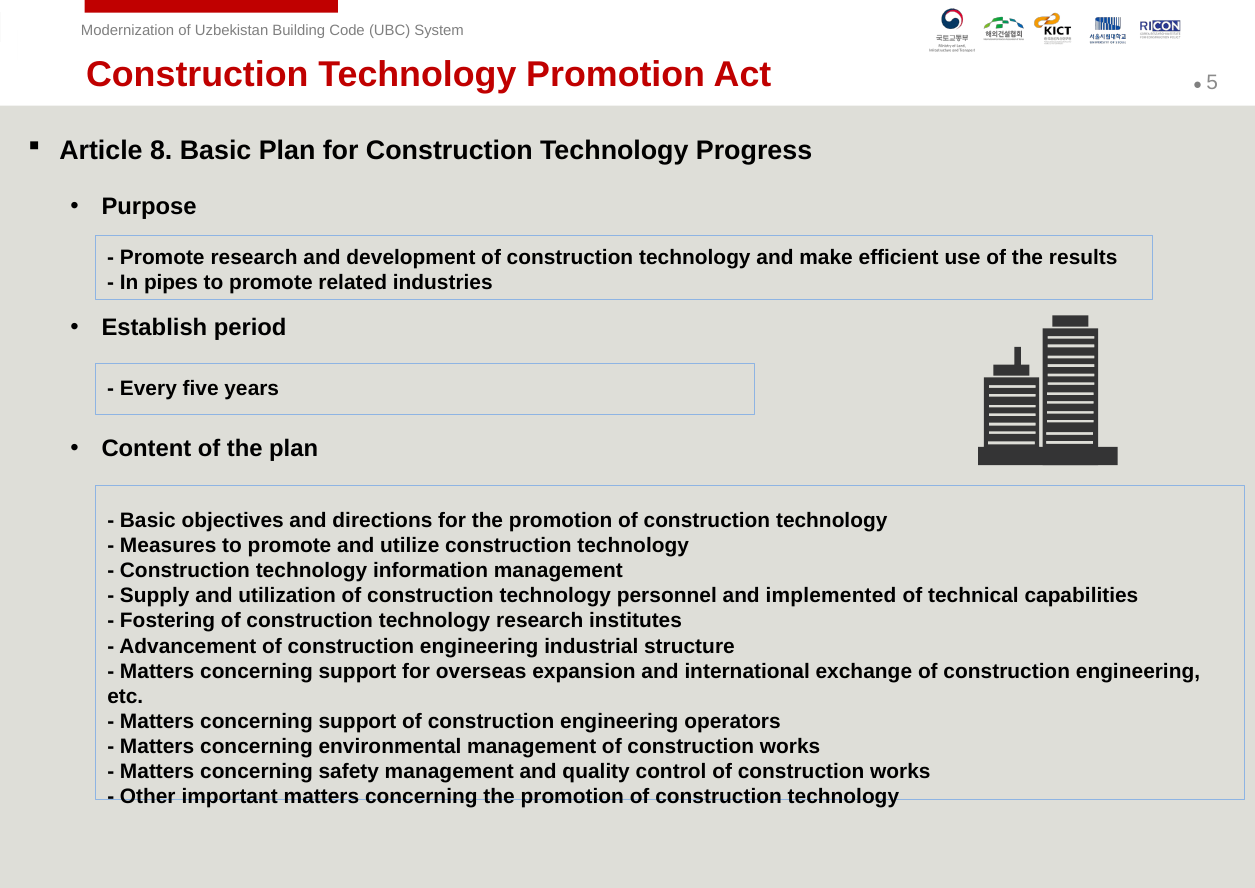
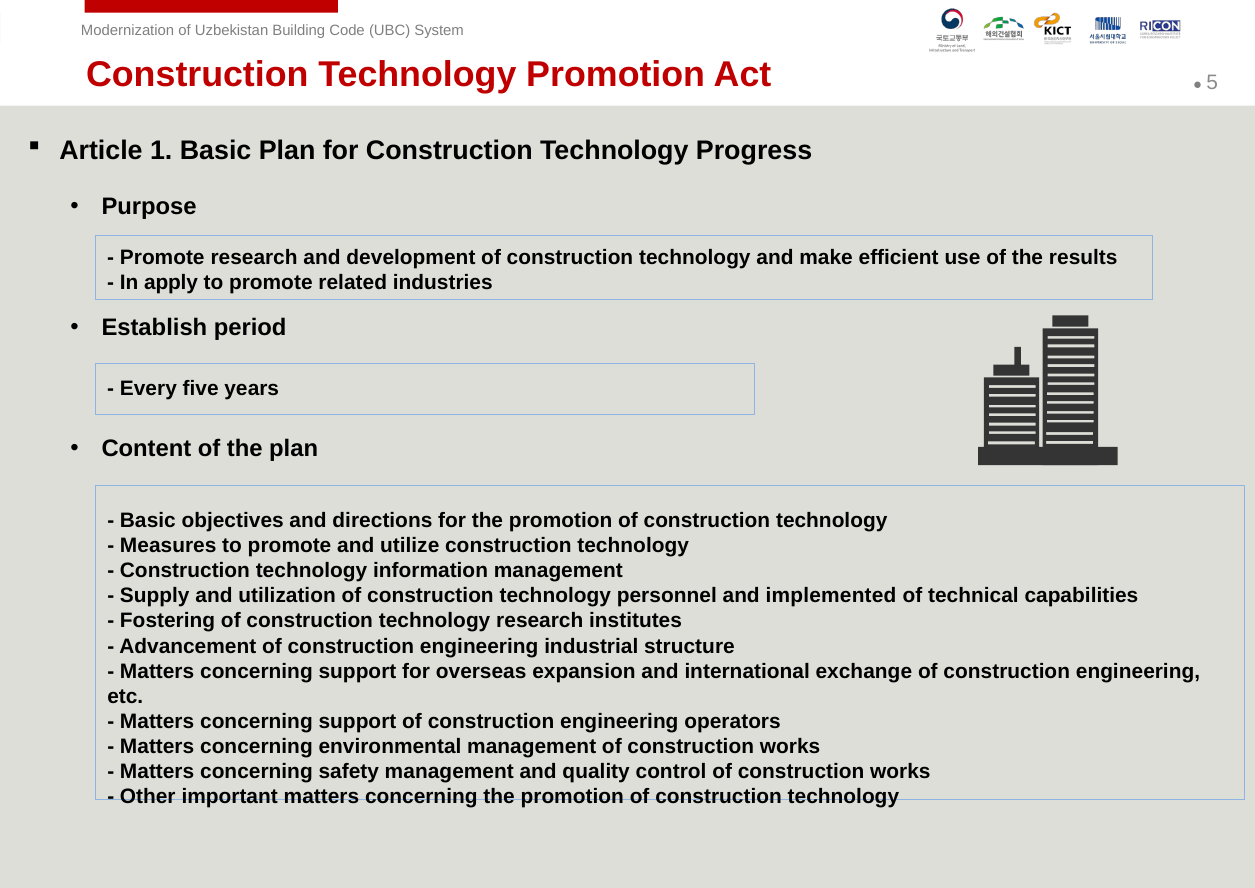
8: 8 -> 1
pipes: pipes -> apply
